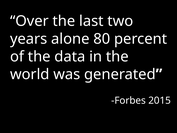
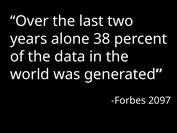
80: 80 -> 38
2015: 2015 -> 2097
